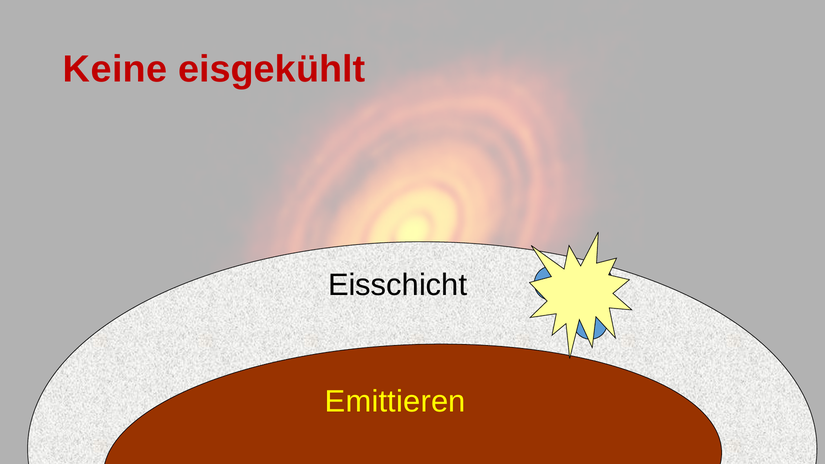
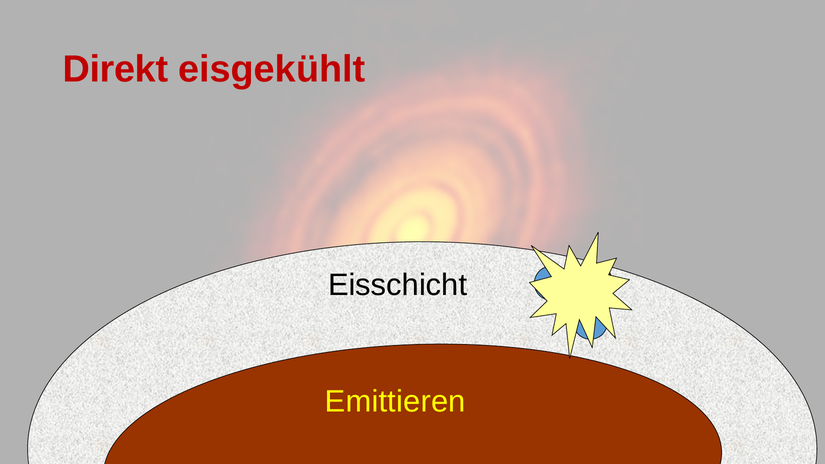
Keine: Keine -> Direkt
